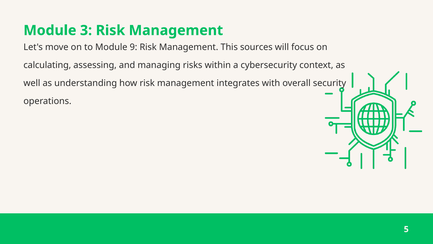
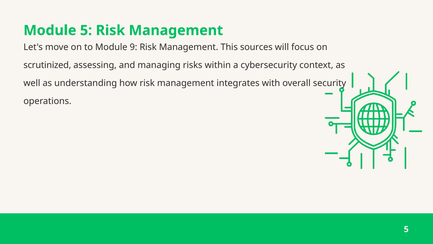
Module 3: 3 -> 5
calculating: calculating -> scrutinized
